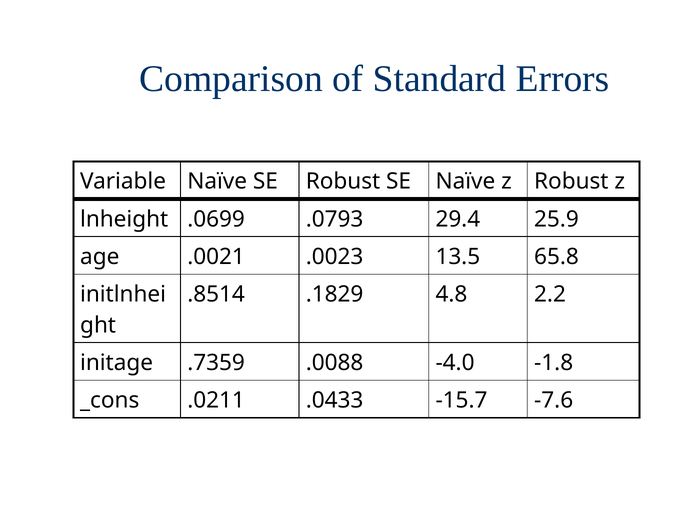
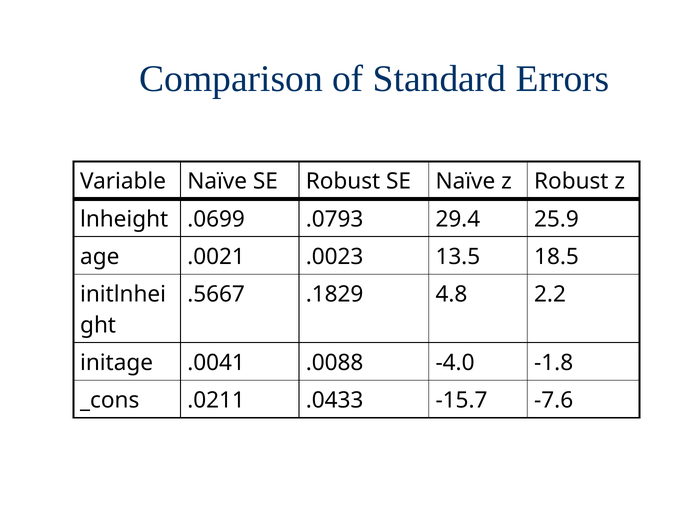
65.8: 65.8 -> 18.5
.8514: .8514 -> .5667
.7359: .7359 -> .0041
